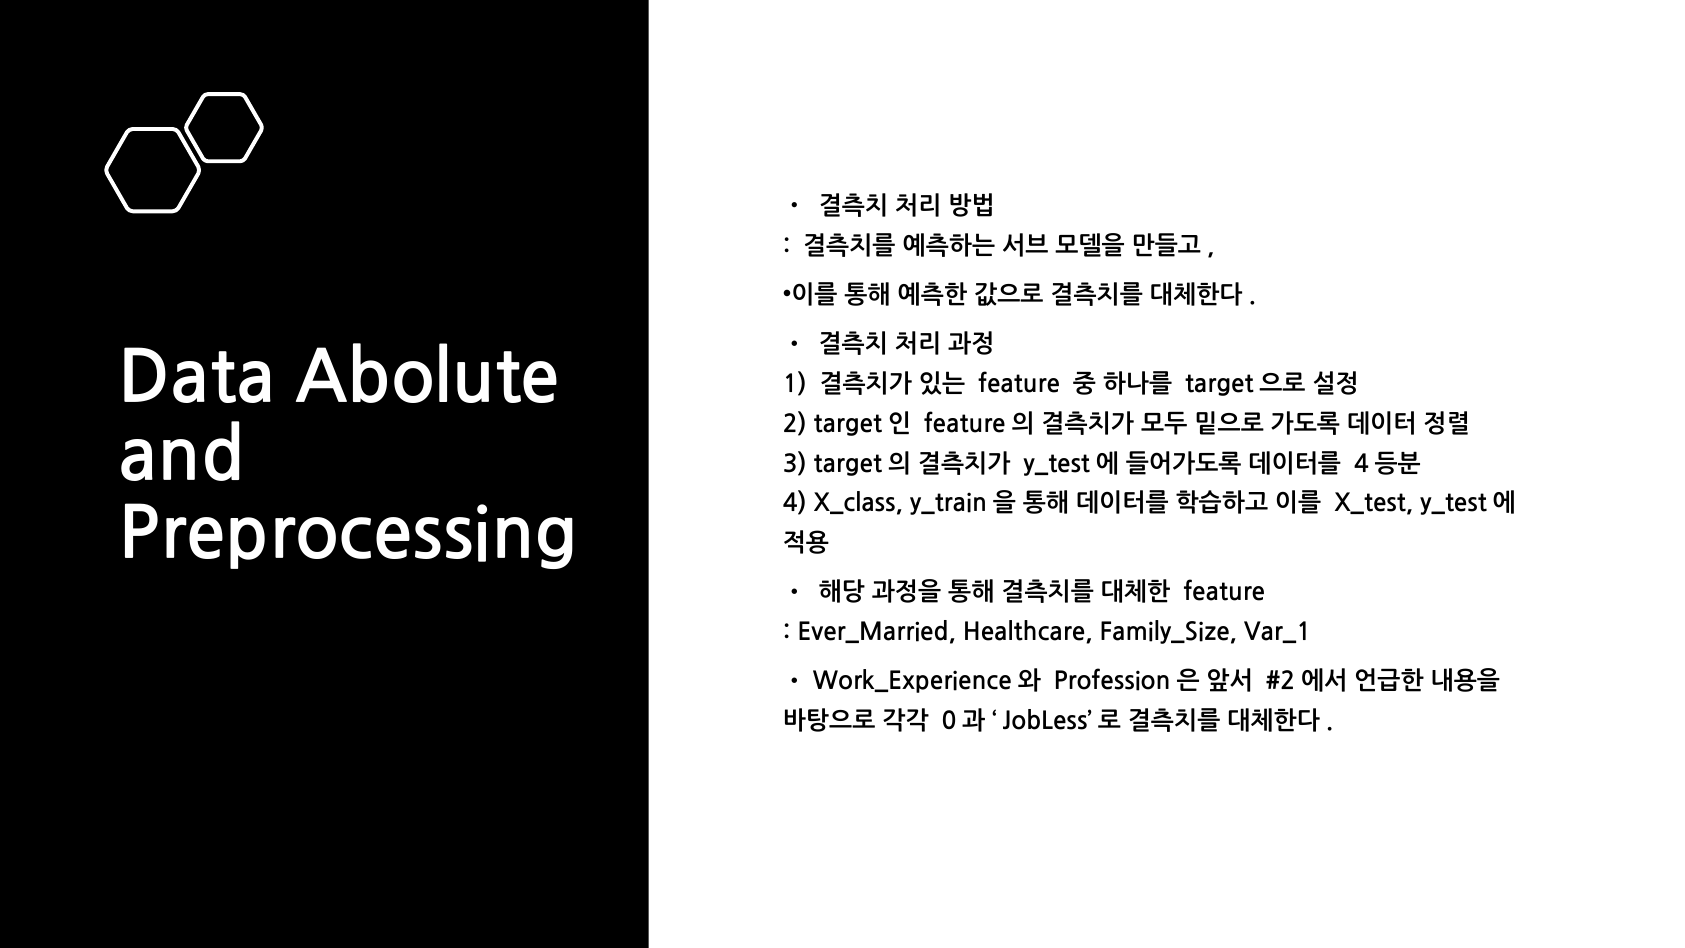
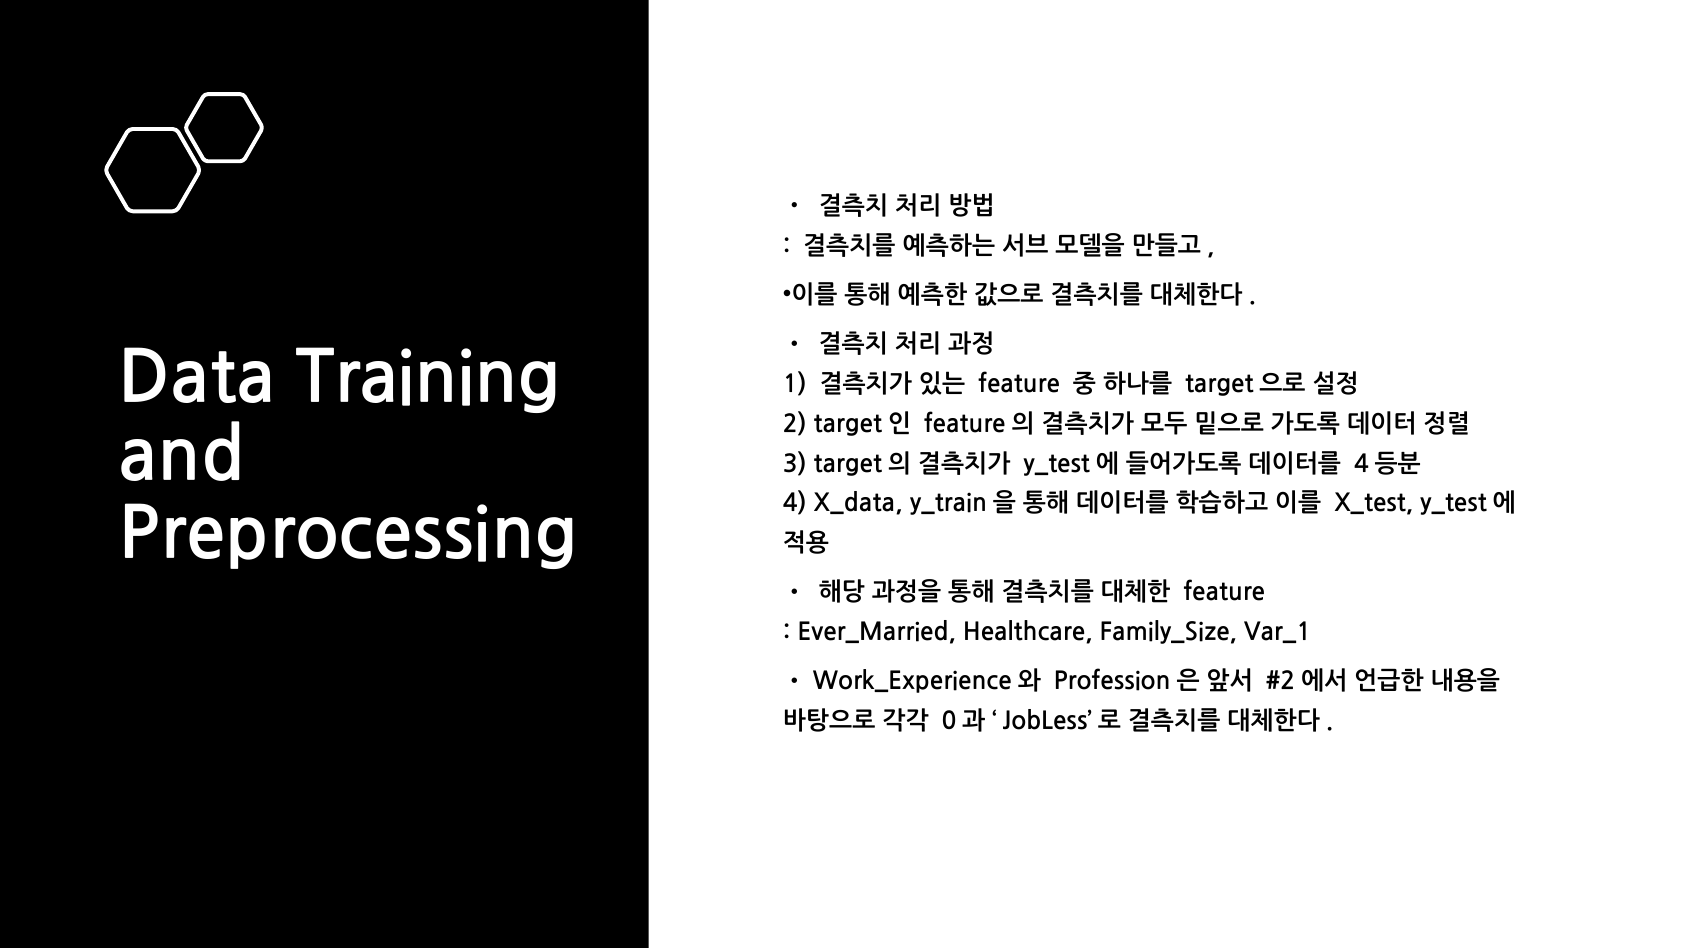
Abolute: Abolute -> Training
X_class: X_class -> X_data
